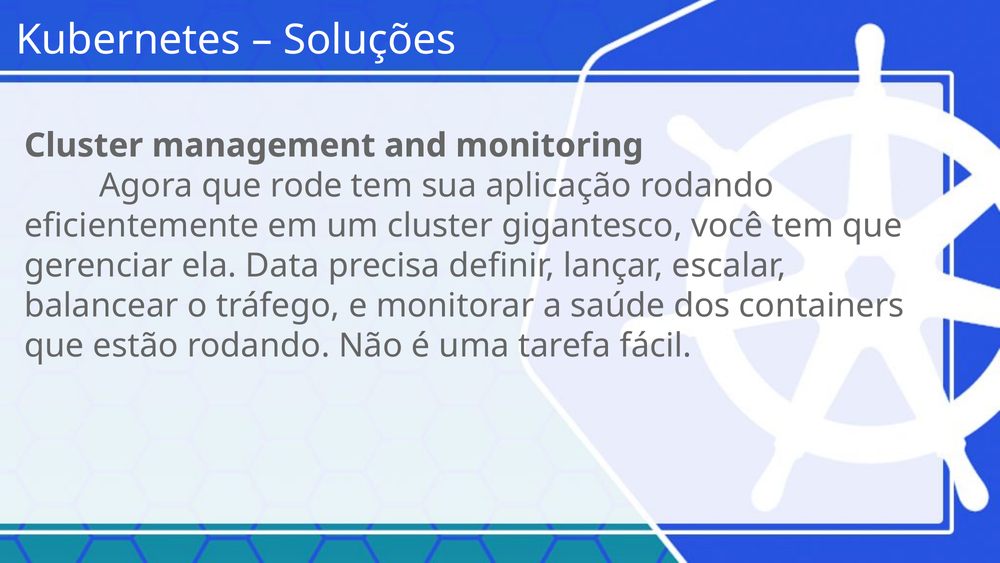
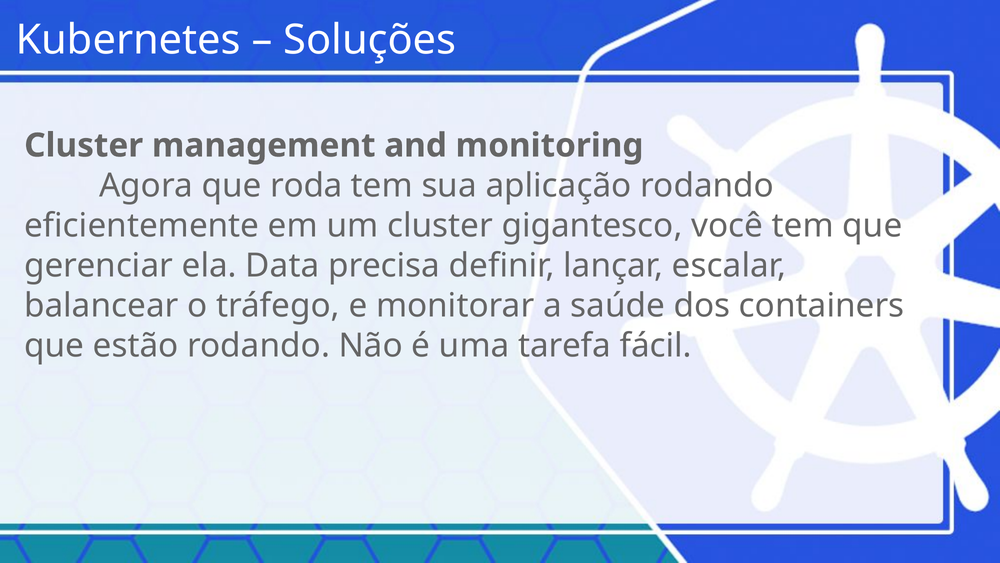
rode: rode -> roda
